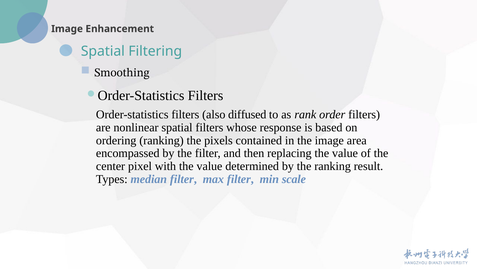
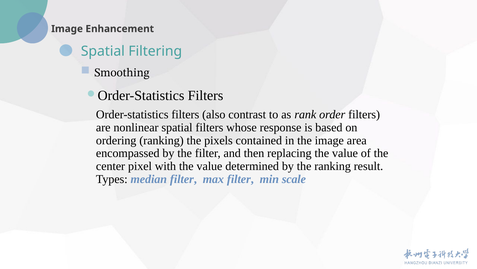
diffused: diffused -> contrast
